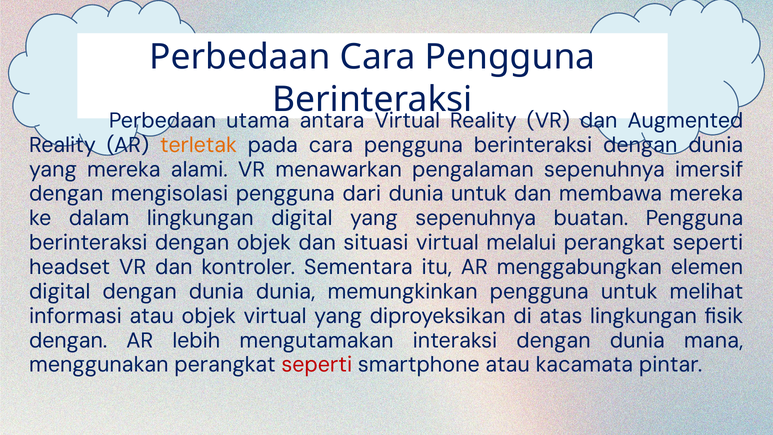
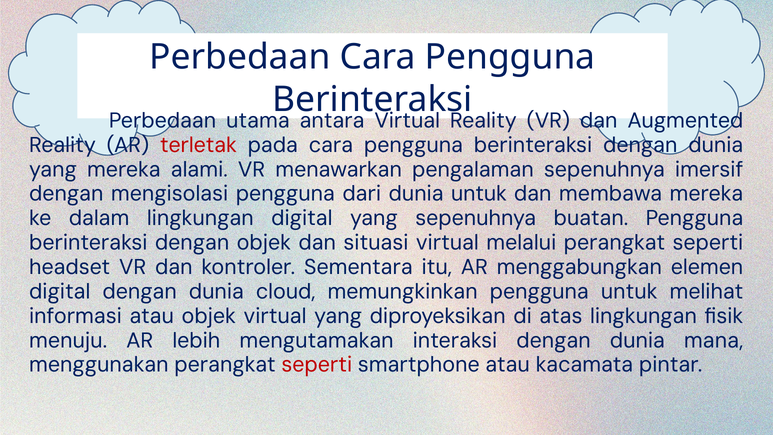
terletak colour: orange -> red
dunia dunia: dunia -> cloud
dengan at (68, 340): dengan -> menuju
